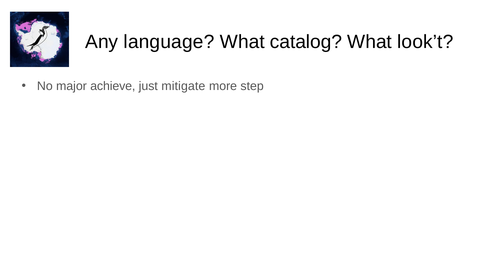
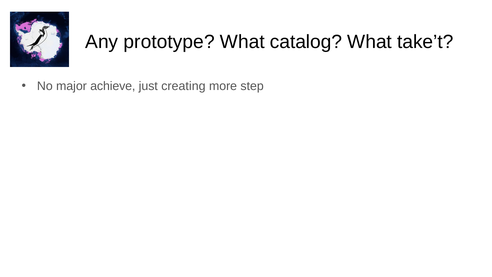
language: language -> prototype
look’t: look’t -> take’t
mitigate: mitigate -> creating
